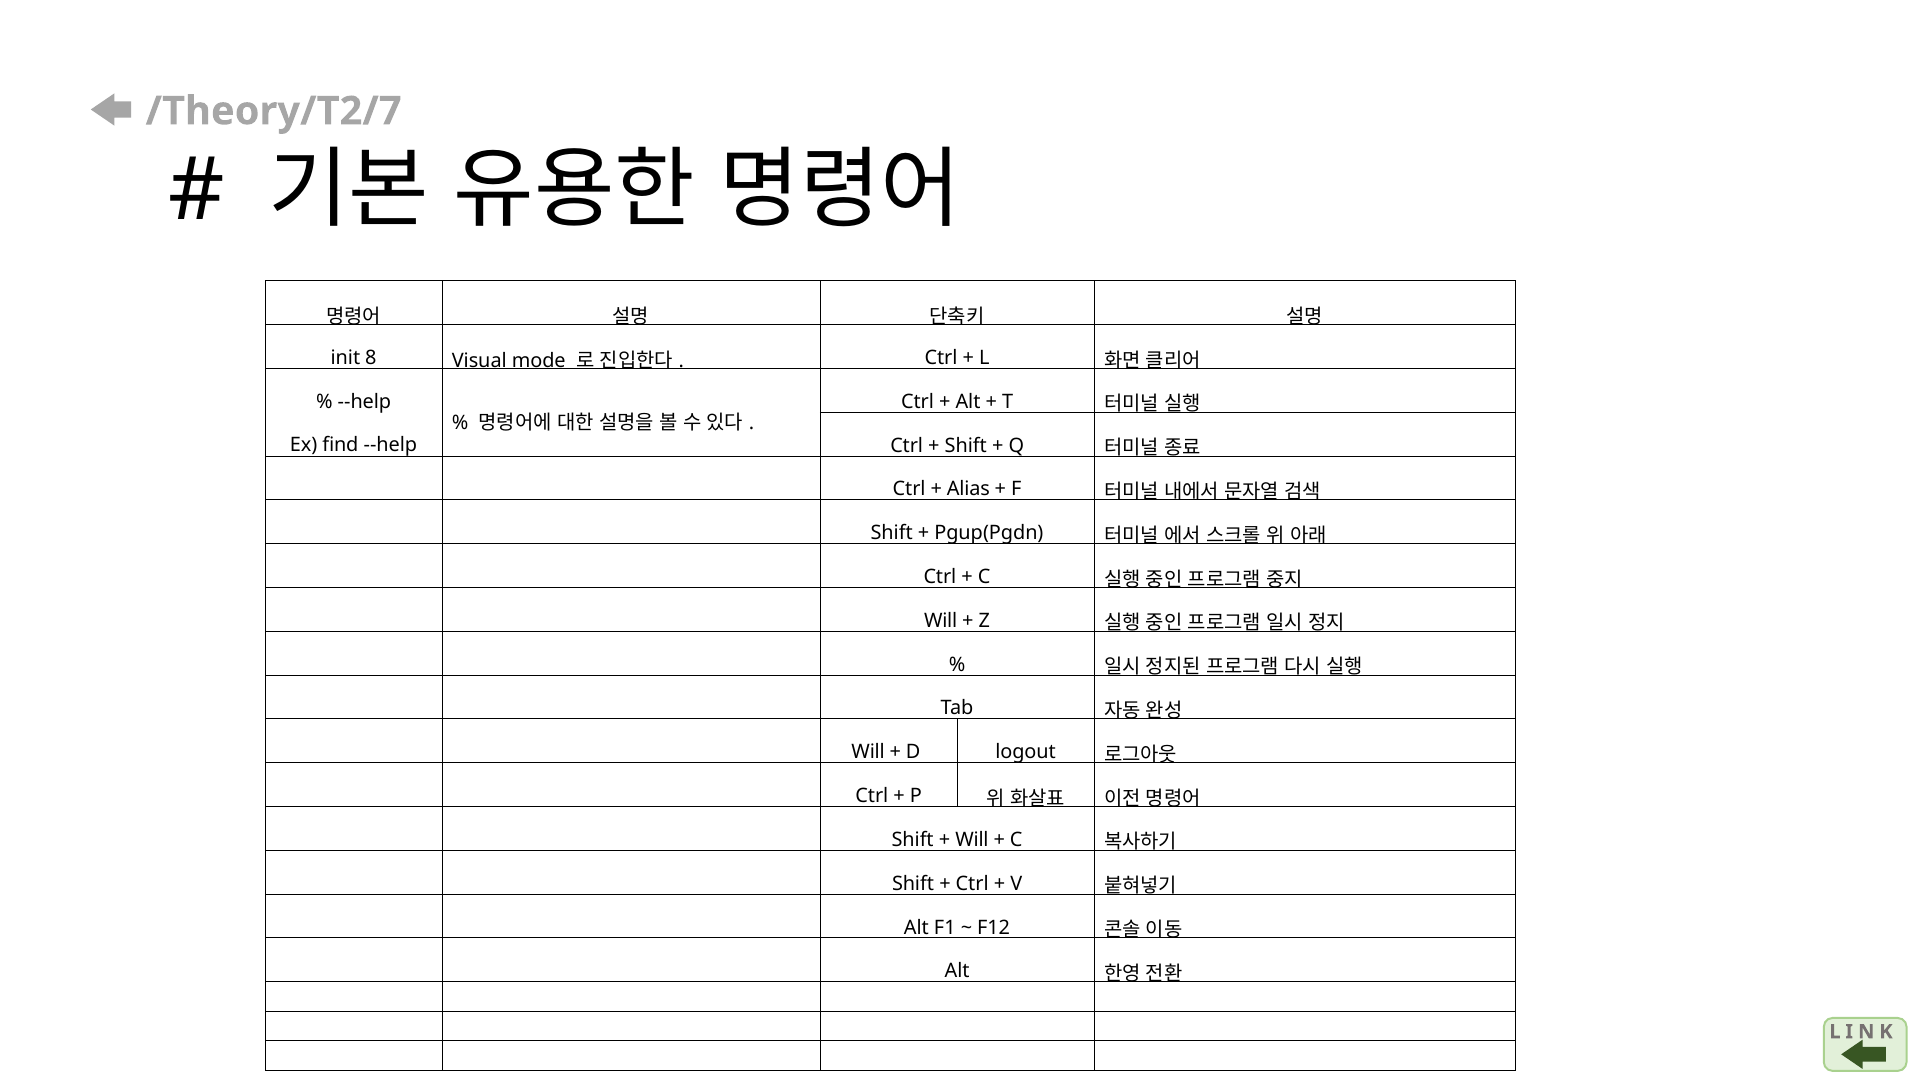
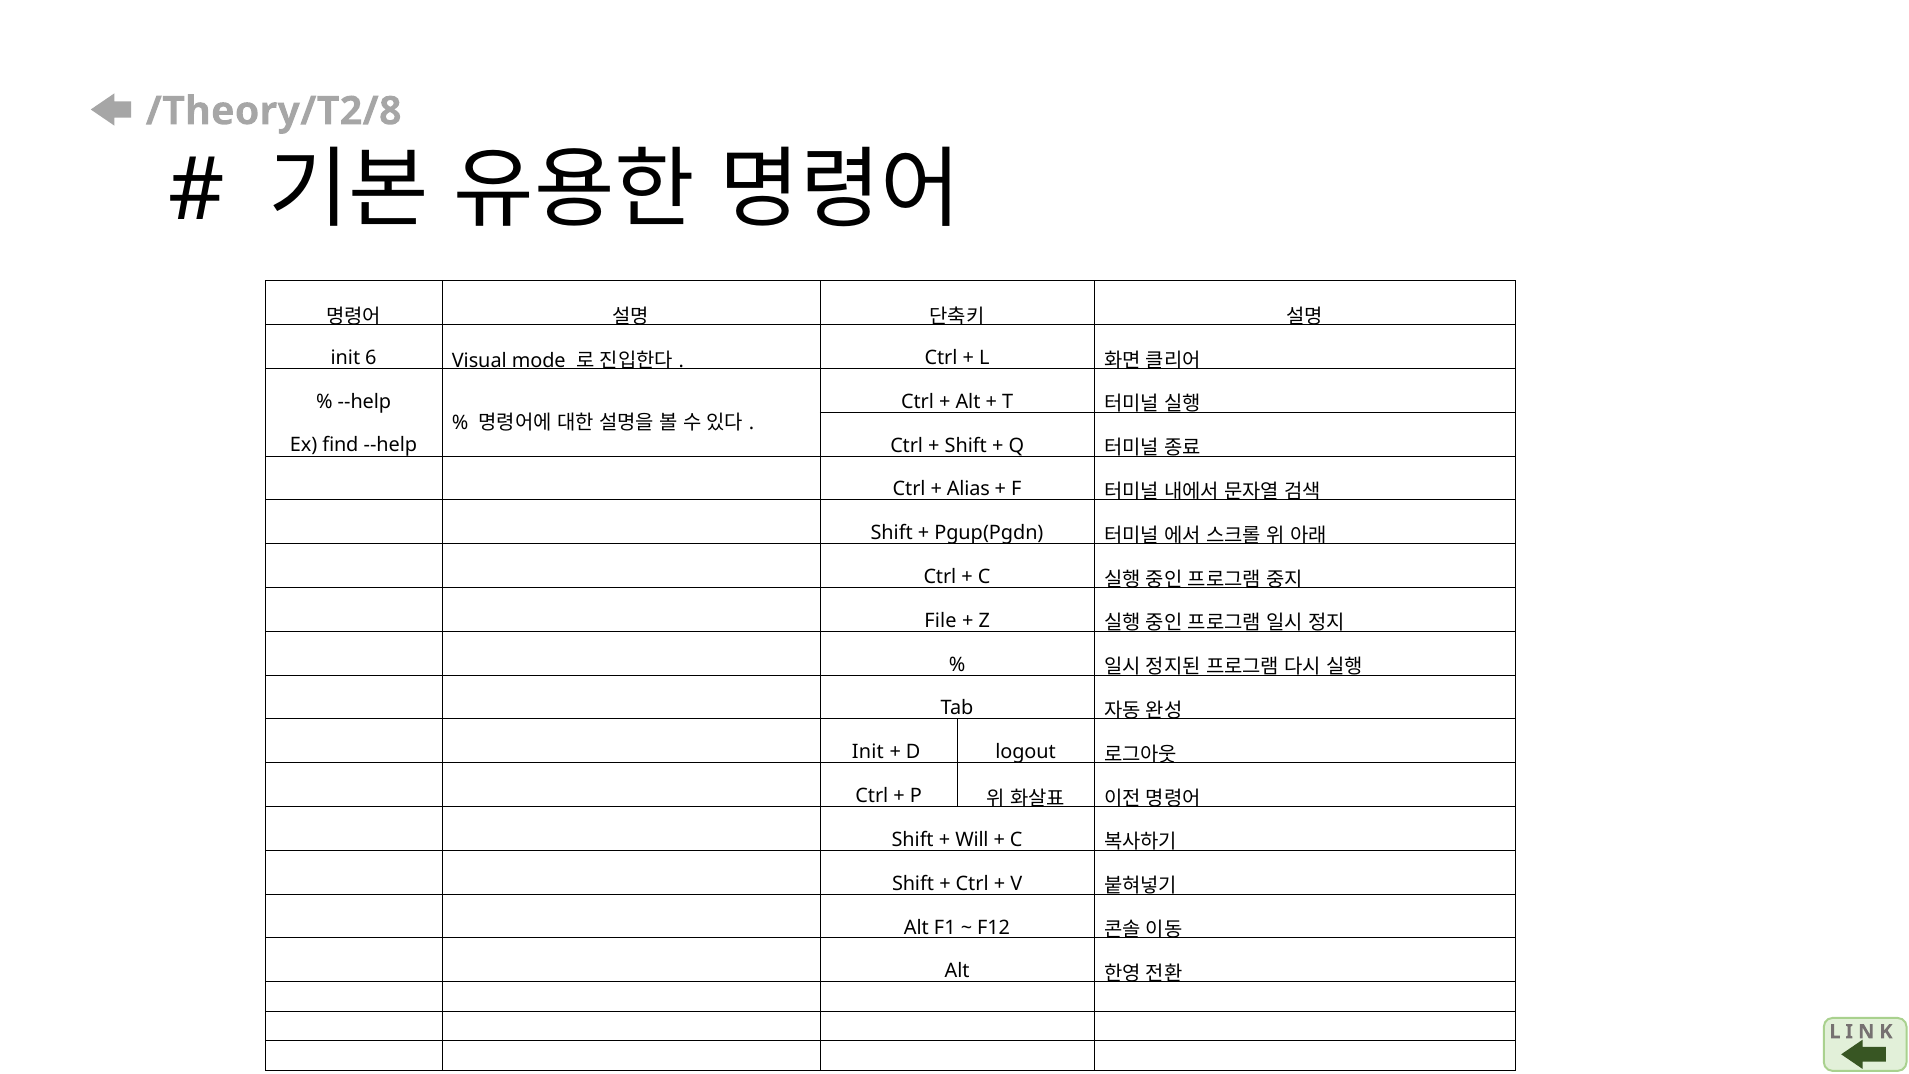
/Theory/T2/7: /Theory/T2/7 -> /Theory/T2/8
8: 8 -> 6
Will at (941, 621): Will -> File
Will at (868, 752): Will -> Init
